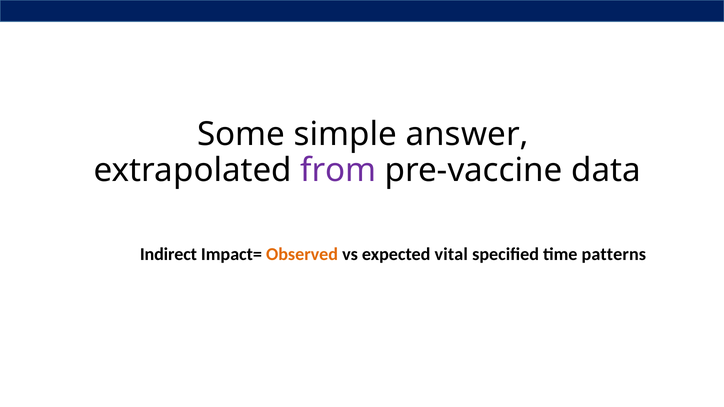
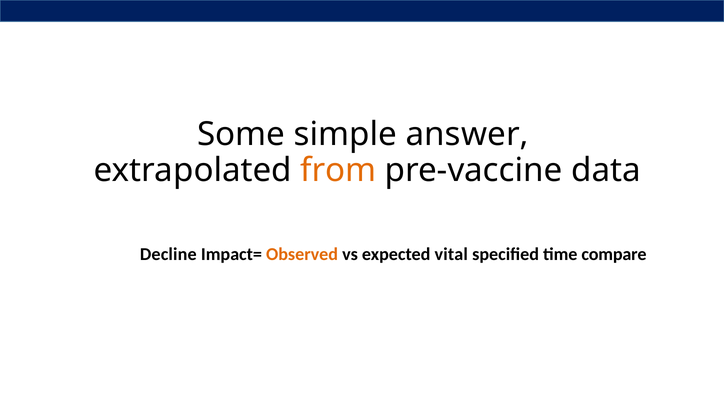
from colour: purple -> orange
Indirect: Indirect -> Decline
patterns: patterns -> compare
